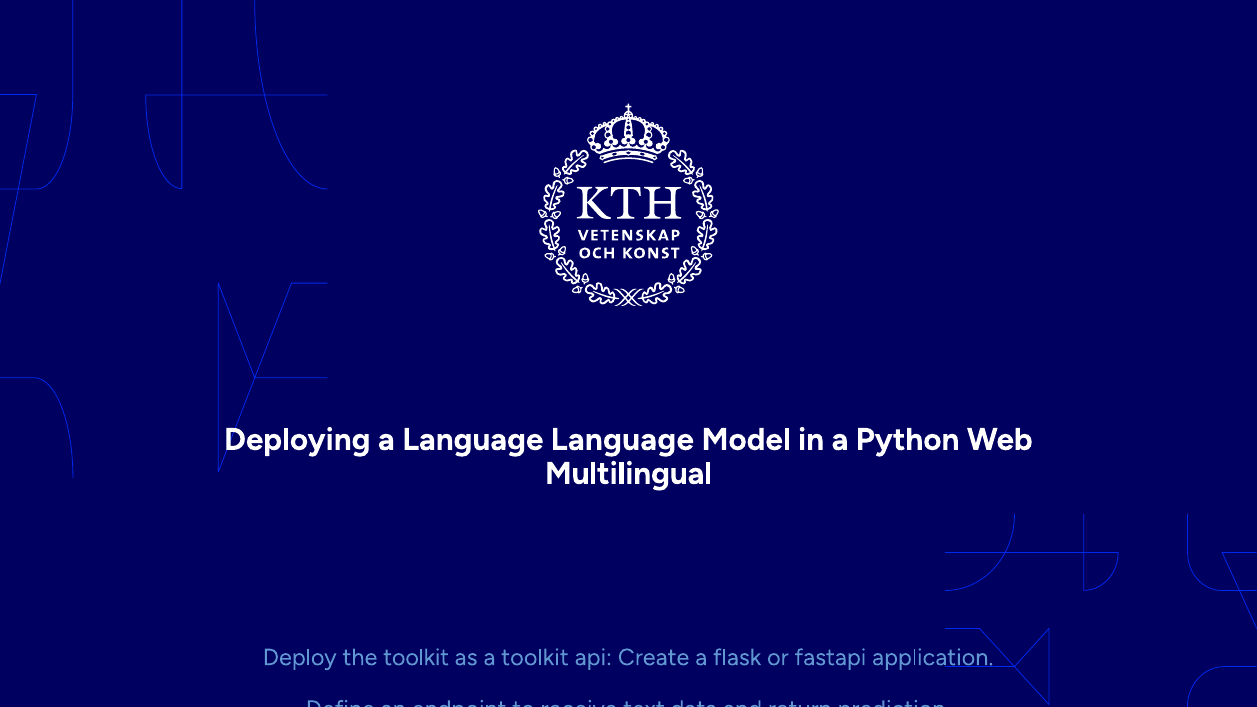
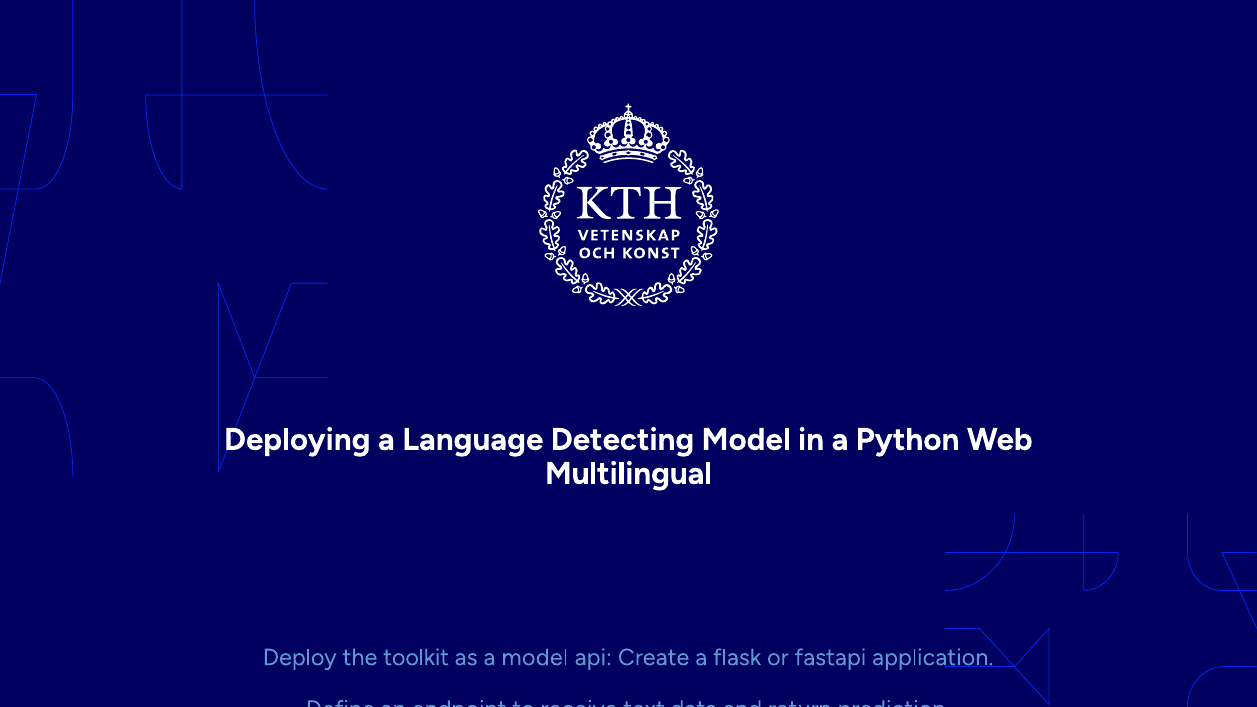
Language Language: Language -> Detecting
a toolkit: toolkit -> model
